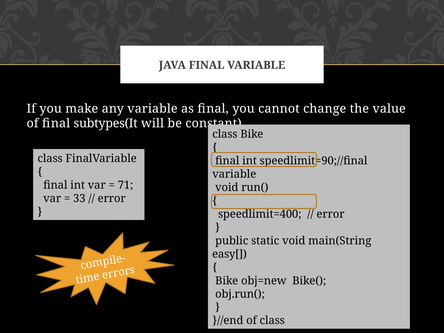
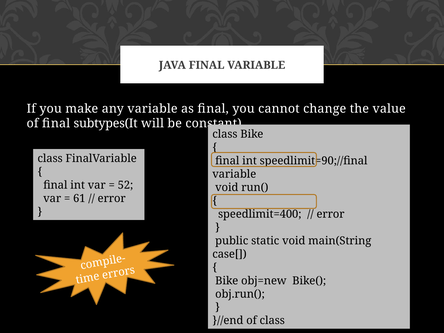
71: 71 -> 52
33: 33 -> 61
easy[: easy[ -> case[
